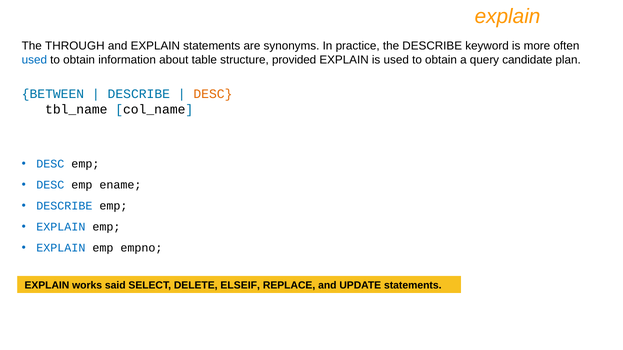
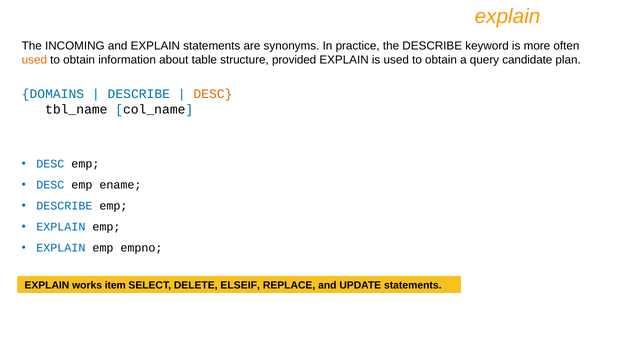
THROUGH: THROUGH -> INCOMING
used at (34, 60) colour: blue -> orange
BETWEEN: BETWEEN -> DOMAINS
said: said -> item
